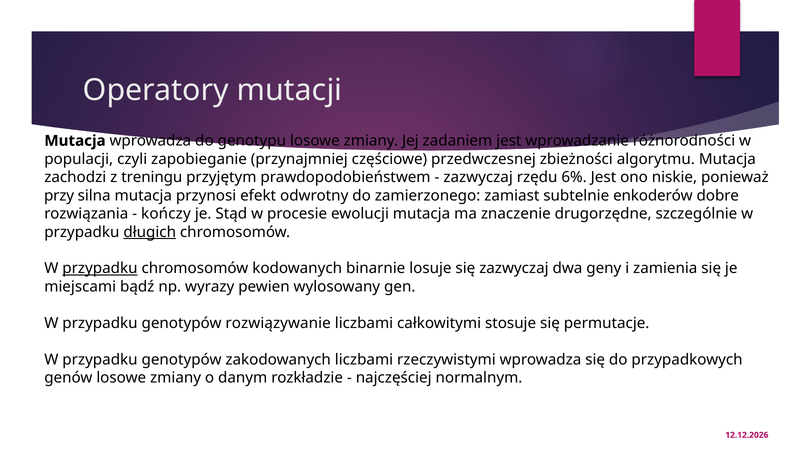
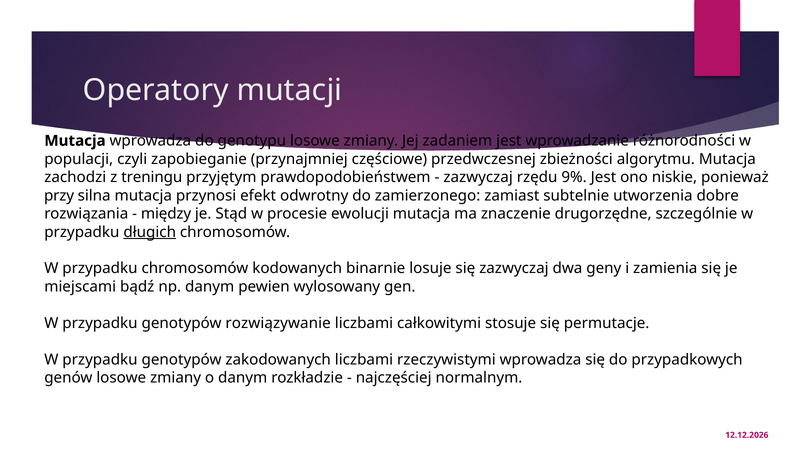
6%: 6% -> 9%
enkoderów: enkoderów -> utworzenia
kończy: kończy -> między
przypadku at (100, 269) underline: present -> none
np wyrazy: wyrazy -> danym
